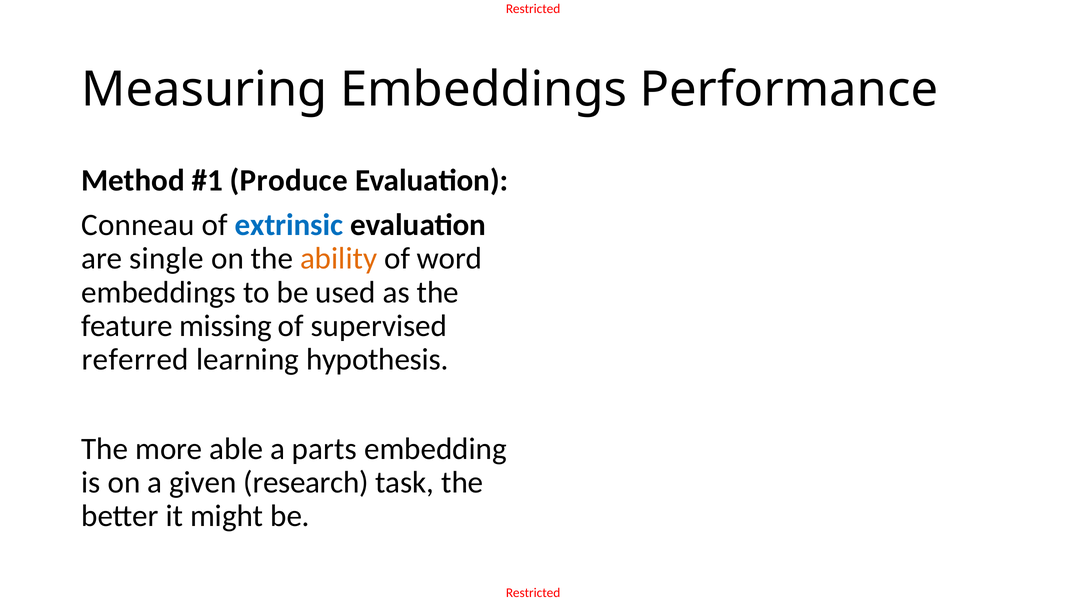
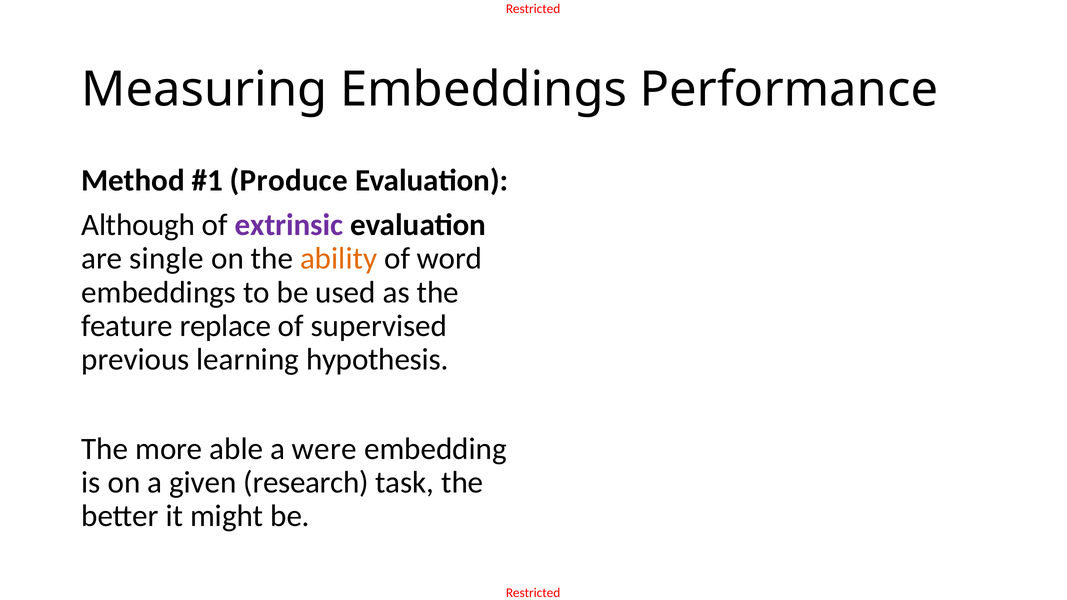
Conneau: Conneau -> Although
extrinsic colour: blue -> purple
missing: missing -> replace
referred: referred -> previous
parts: parts -> were
